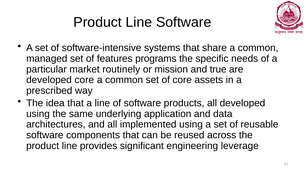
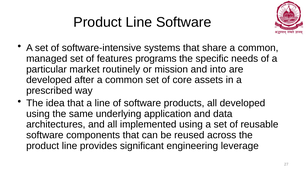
true: true -> into
developed core: core -> after
